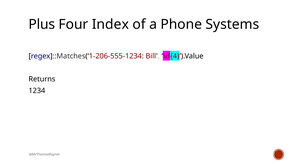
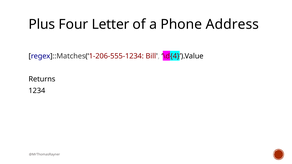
Index: Index -> Letter
Systems: Systems -> Address
